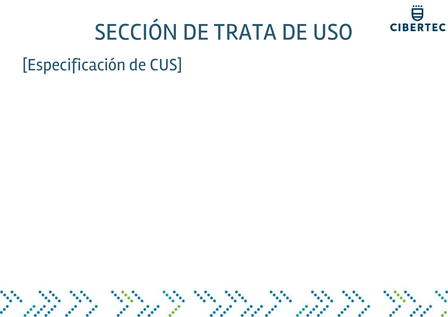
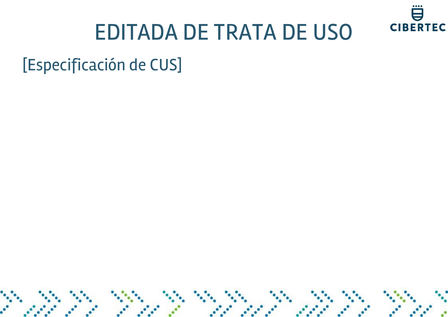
SECCIÓN: SECCIÓN -> EDITADA
